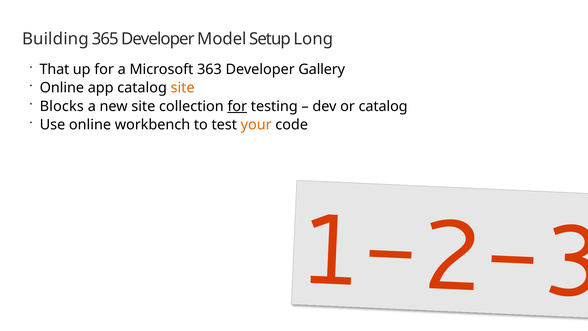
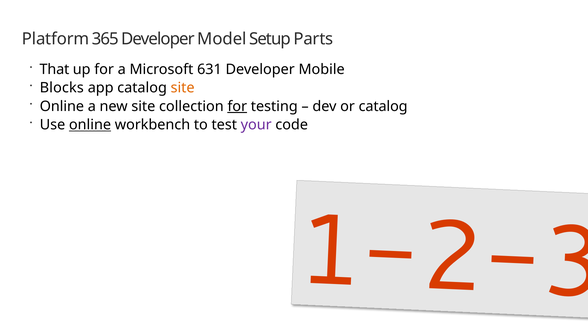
Building: Building -> Platform
Long: Long -> Parts
363: 363 -> 631
Gallery: Gallery -> Mobile
Online at (62, 88): Online -> Blocks
Blocks at (62, 106): Blocks -> Online
online at (90, 125) underline: none -> present
your colour: orange -> purple
